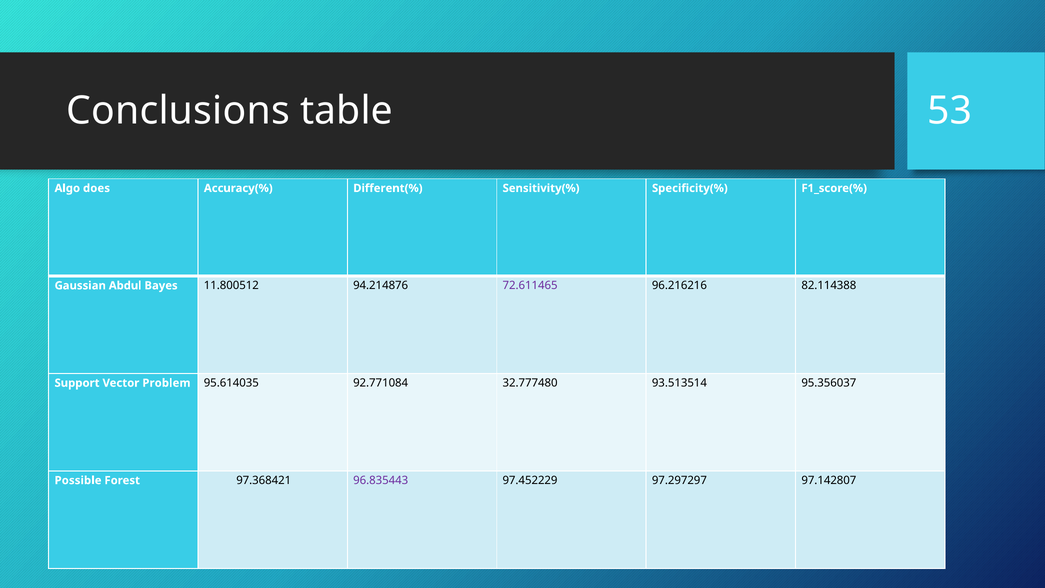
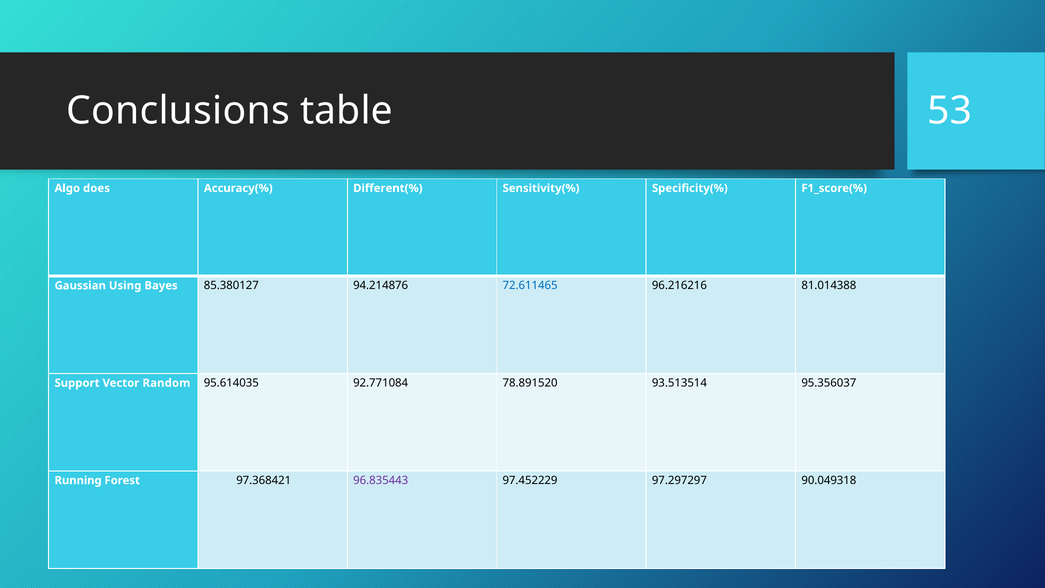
Abdul: Abdul -> Using
11.800512: 11.800512 -> 85.380127
72.611465 colour: purple -> blue
82.114388: 82.114388 -> 81.014388
Problem: Problem -> Random
32.777480: 32.777480 -> 78.891520
Possible: Possible -> Running
97.142807: 97.142807 -> 90.049318
